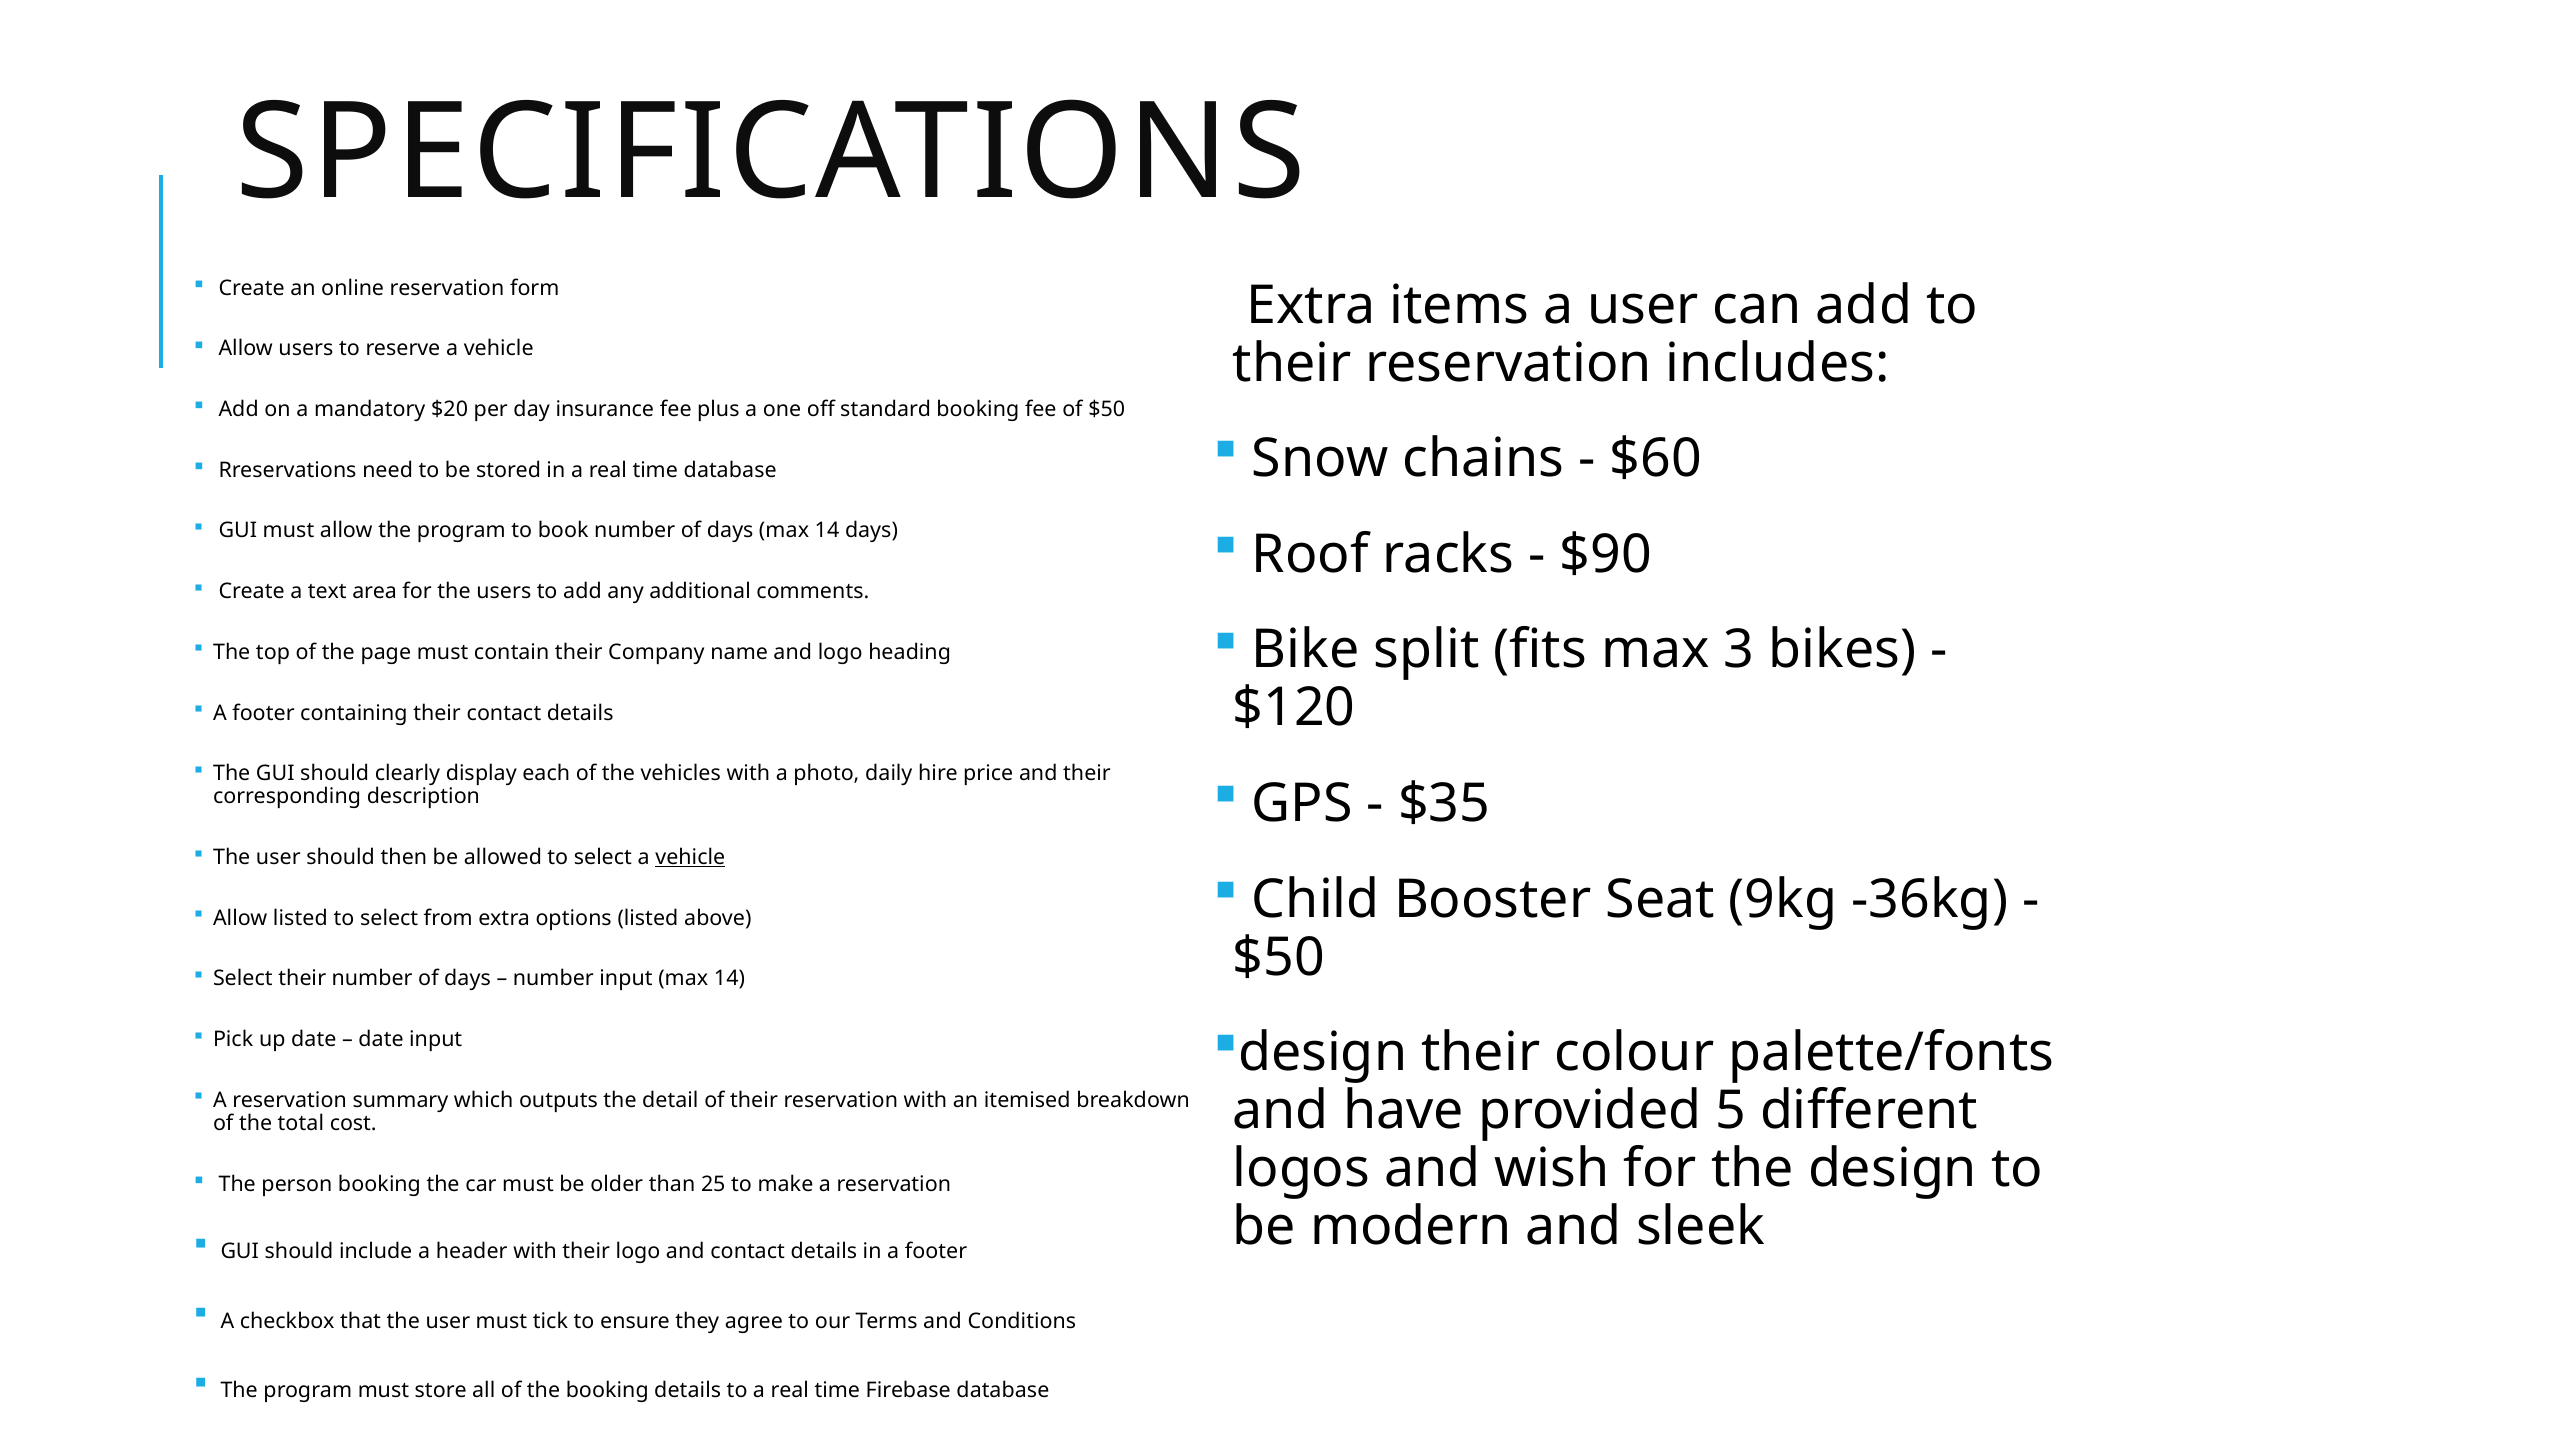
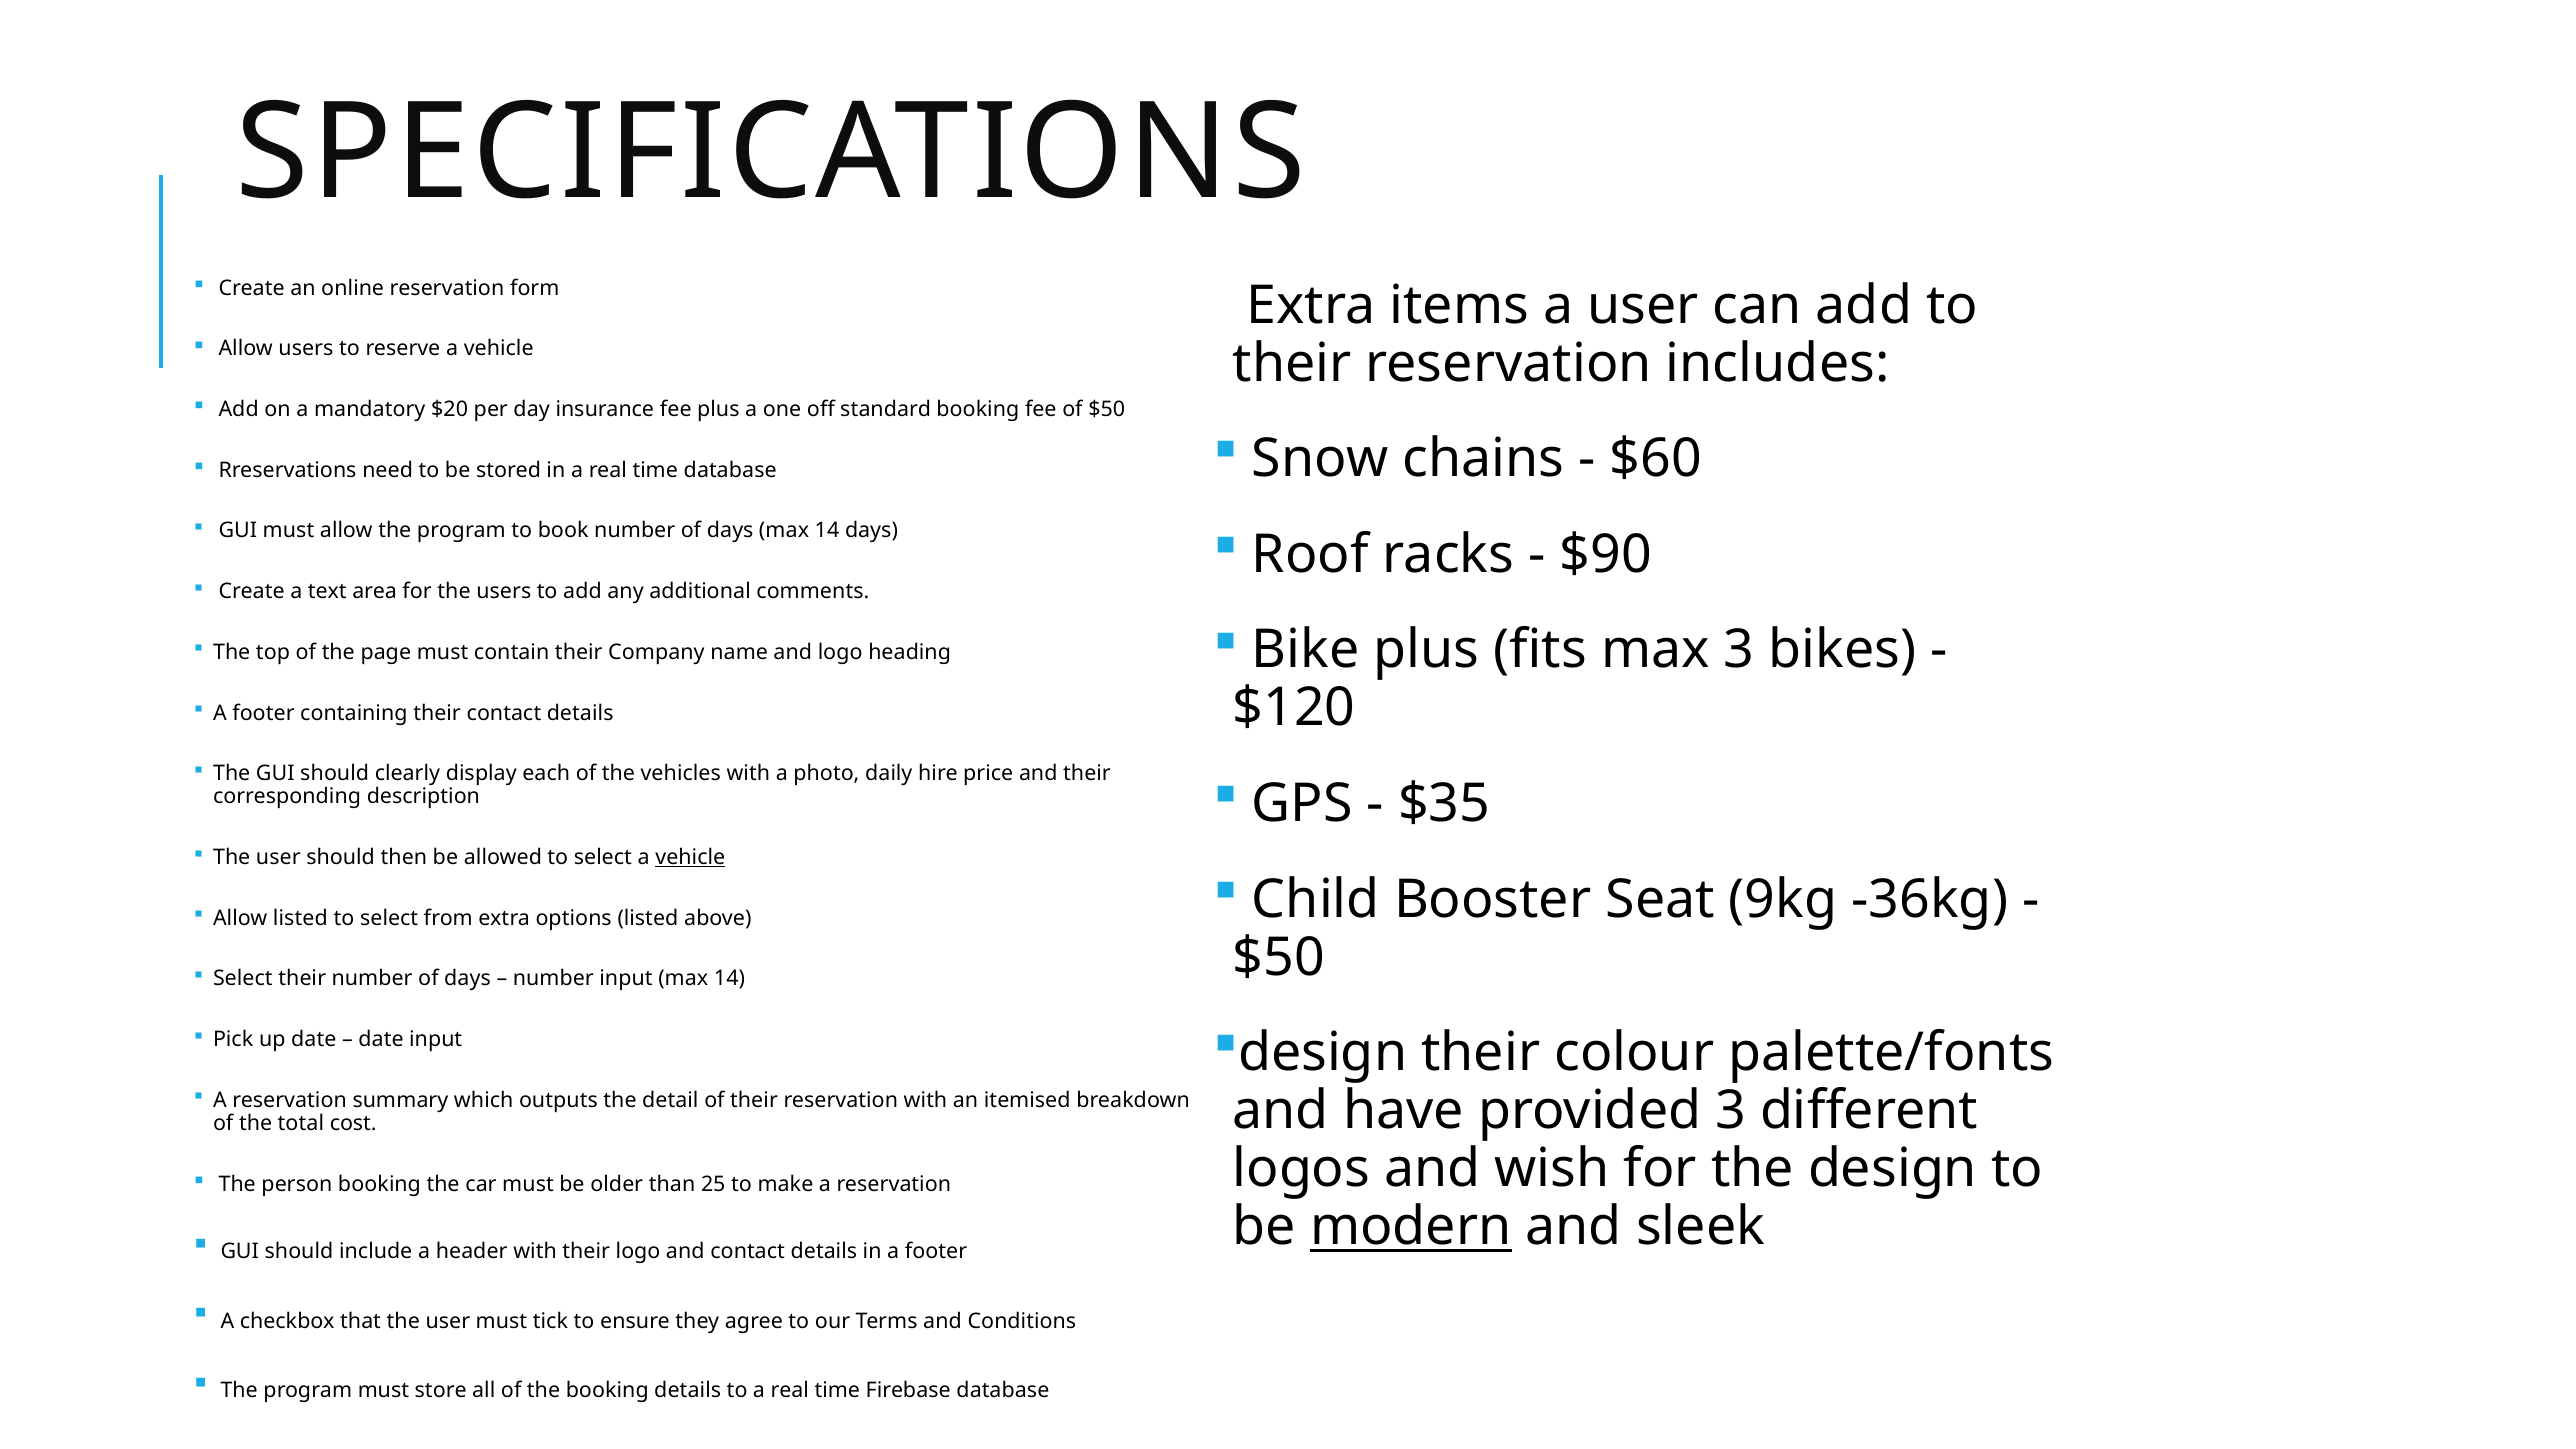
Bike split: split -> plus
provided 5: 5 -> 3
modern underline: none -> present
